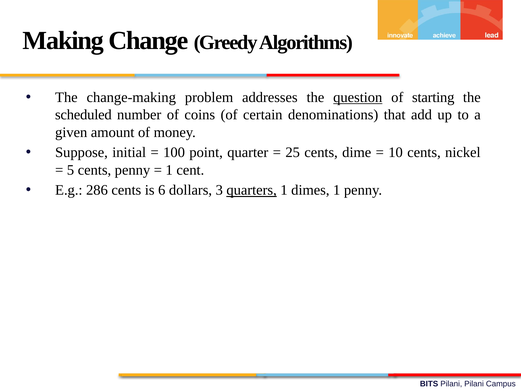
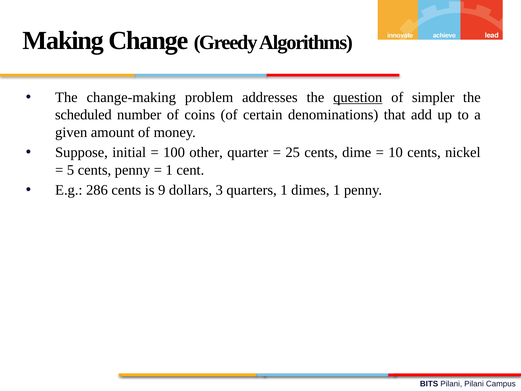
starting: starting -> simpler
point: point -> other
6: 6 -> 9
quarters underline: present -> none
